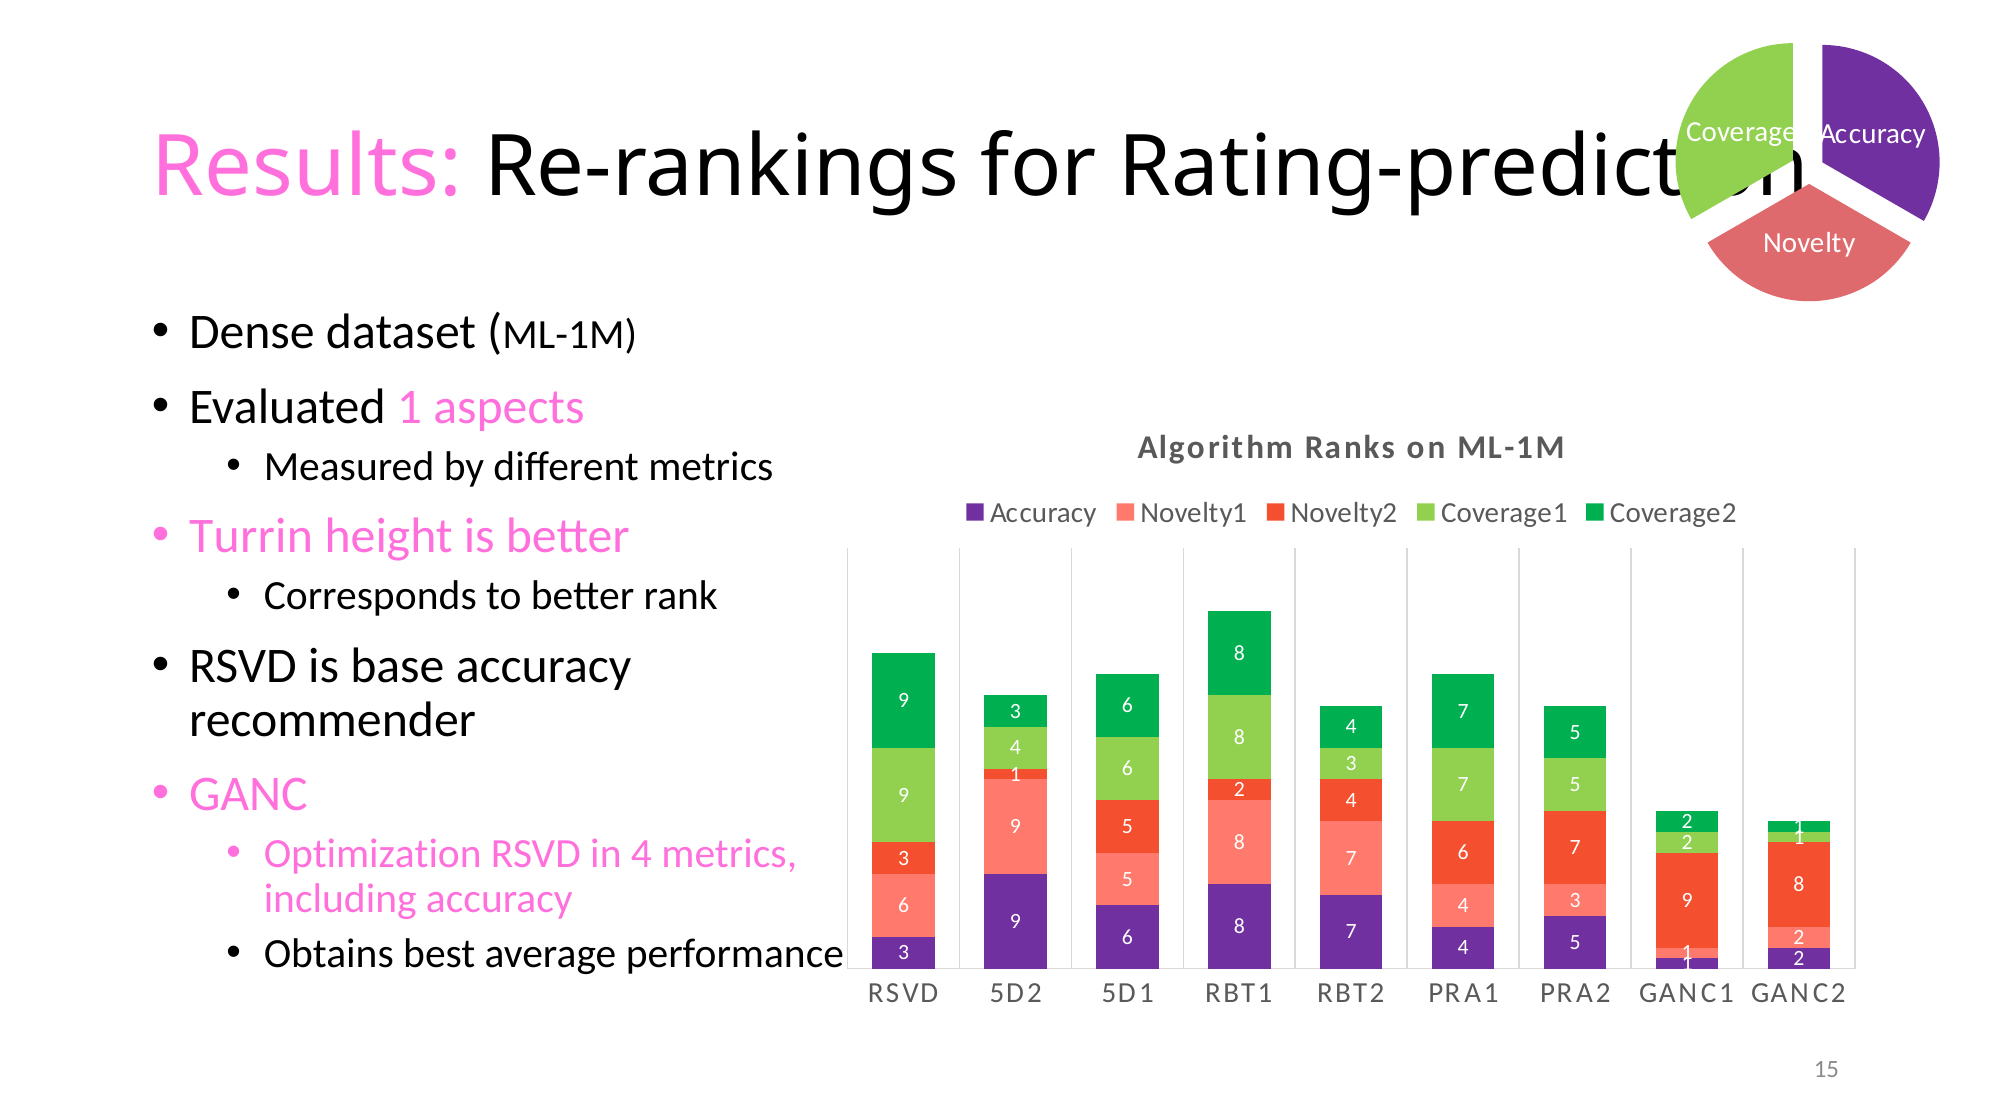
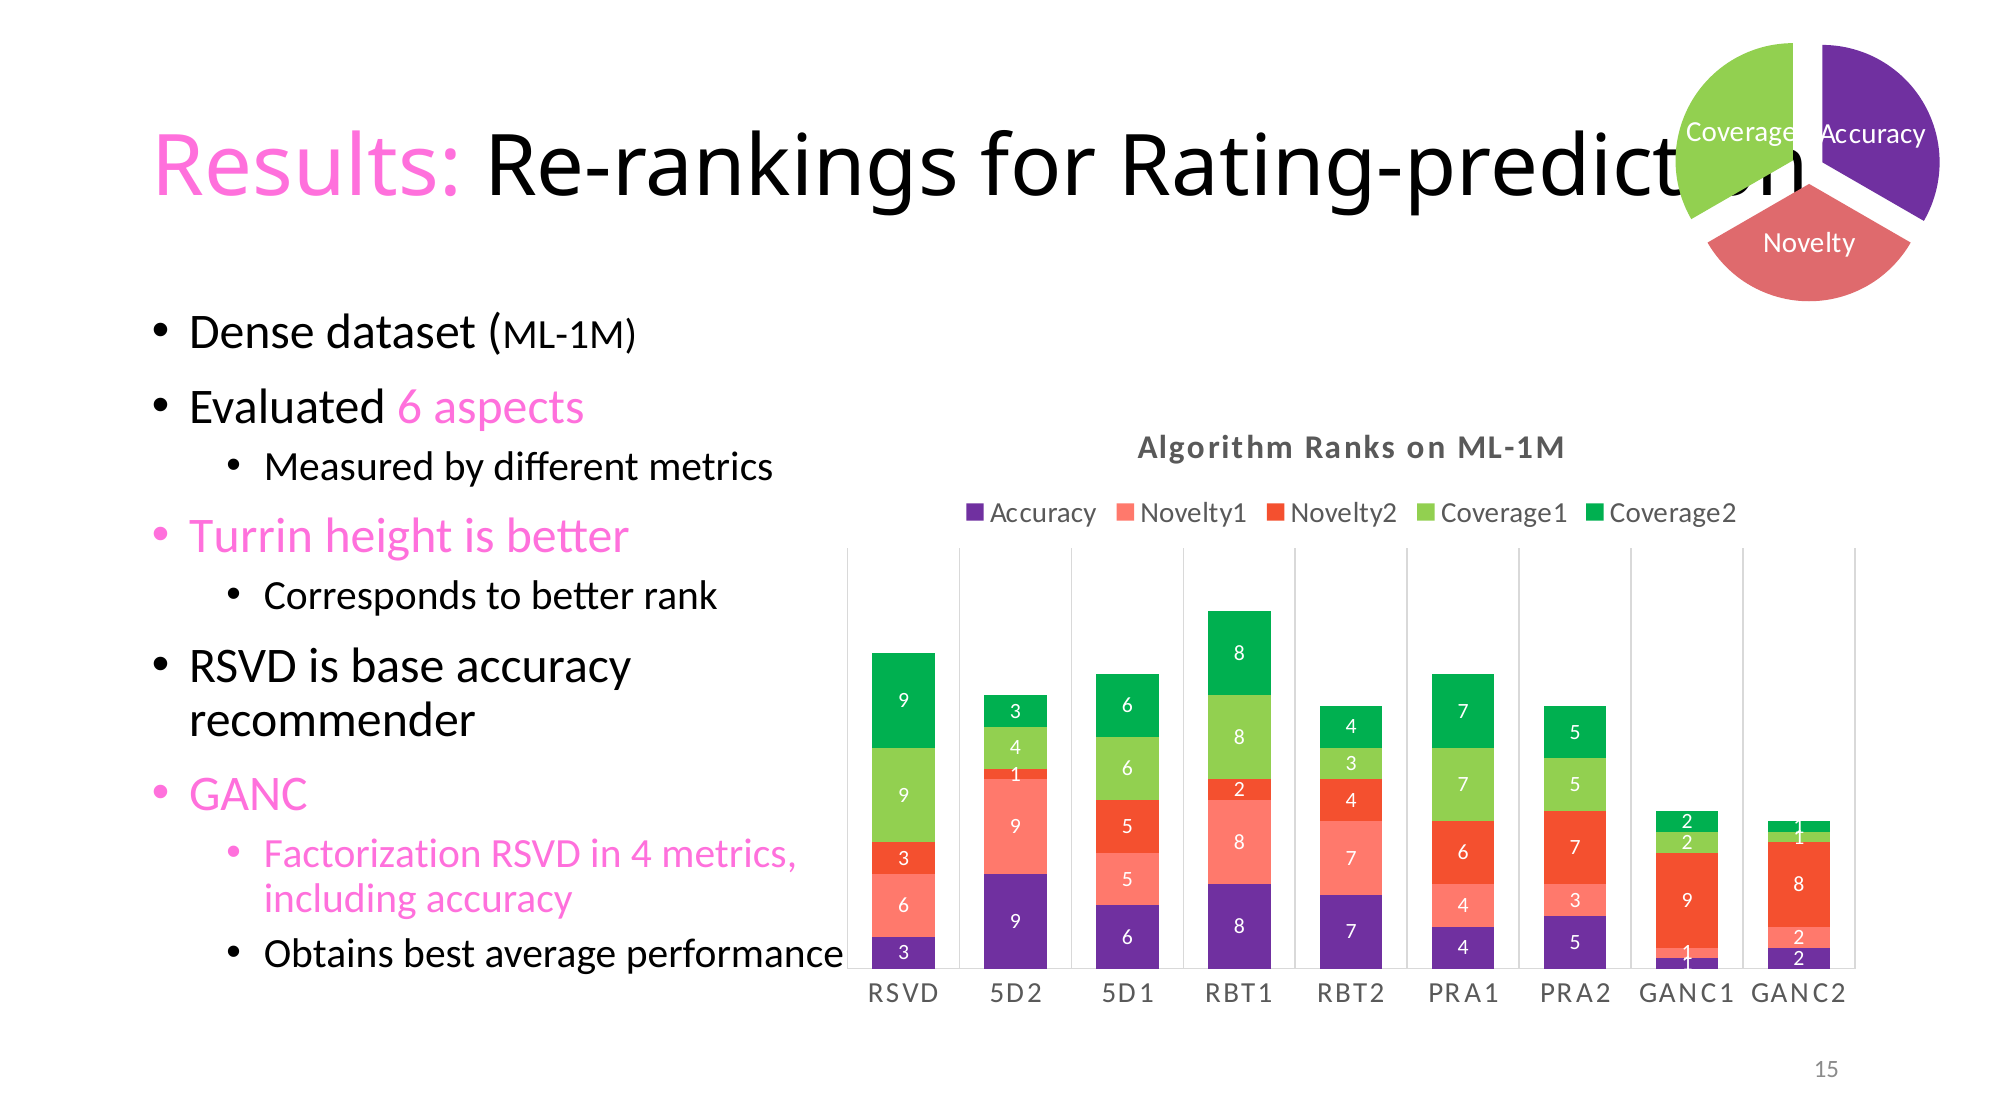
Evaluated 1: 1 -> 6
Optimization: Optimization -> Factorization
